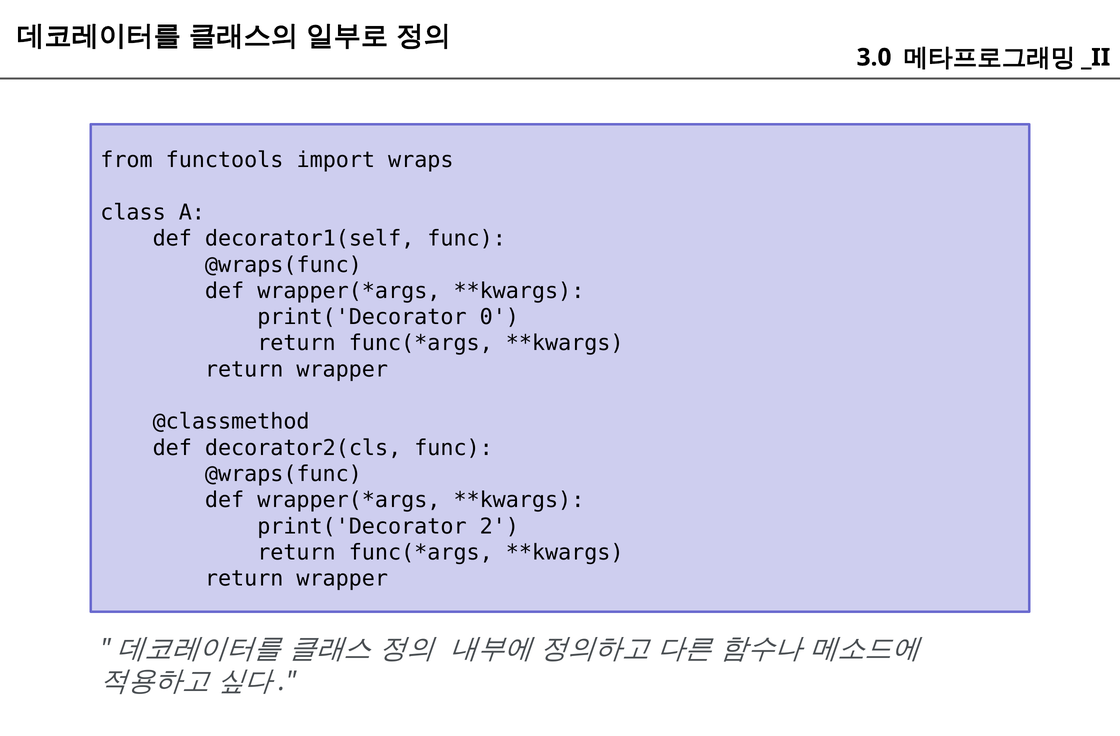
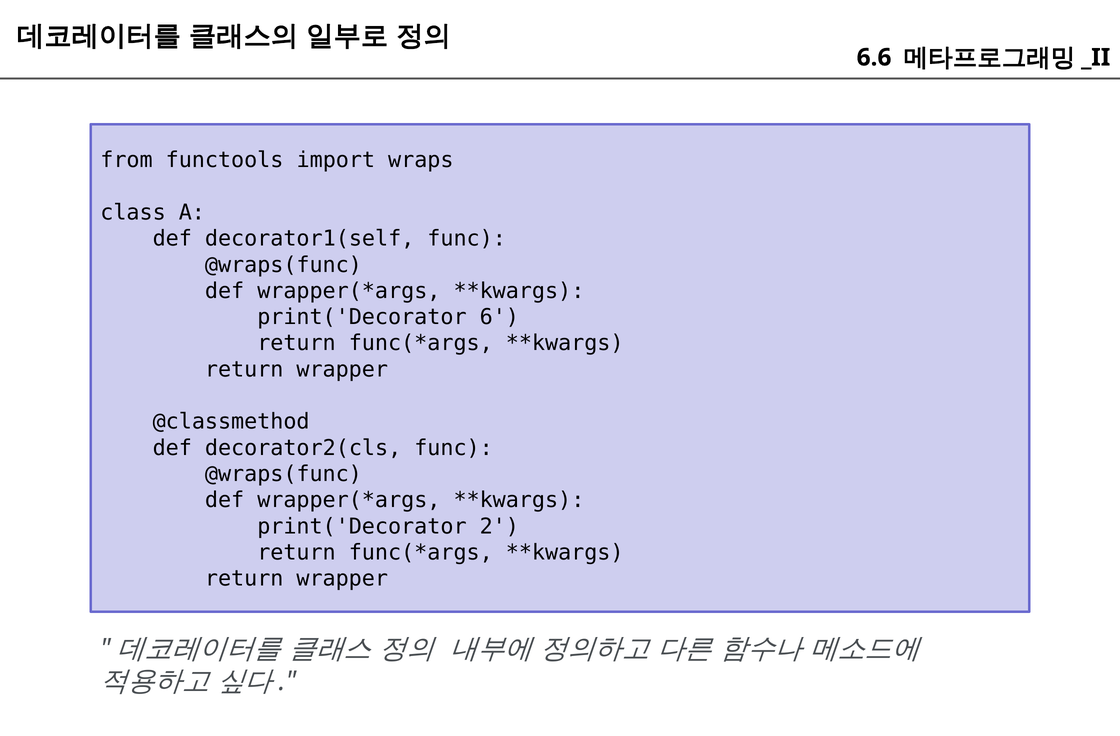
3.0: 3.0 -> 6.6
0: 0 -> 6
